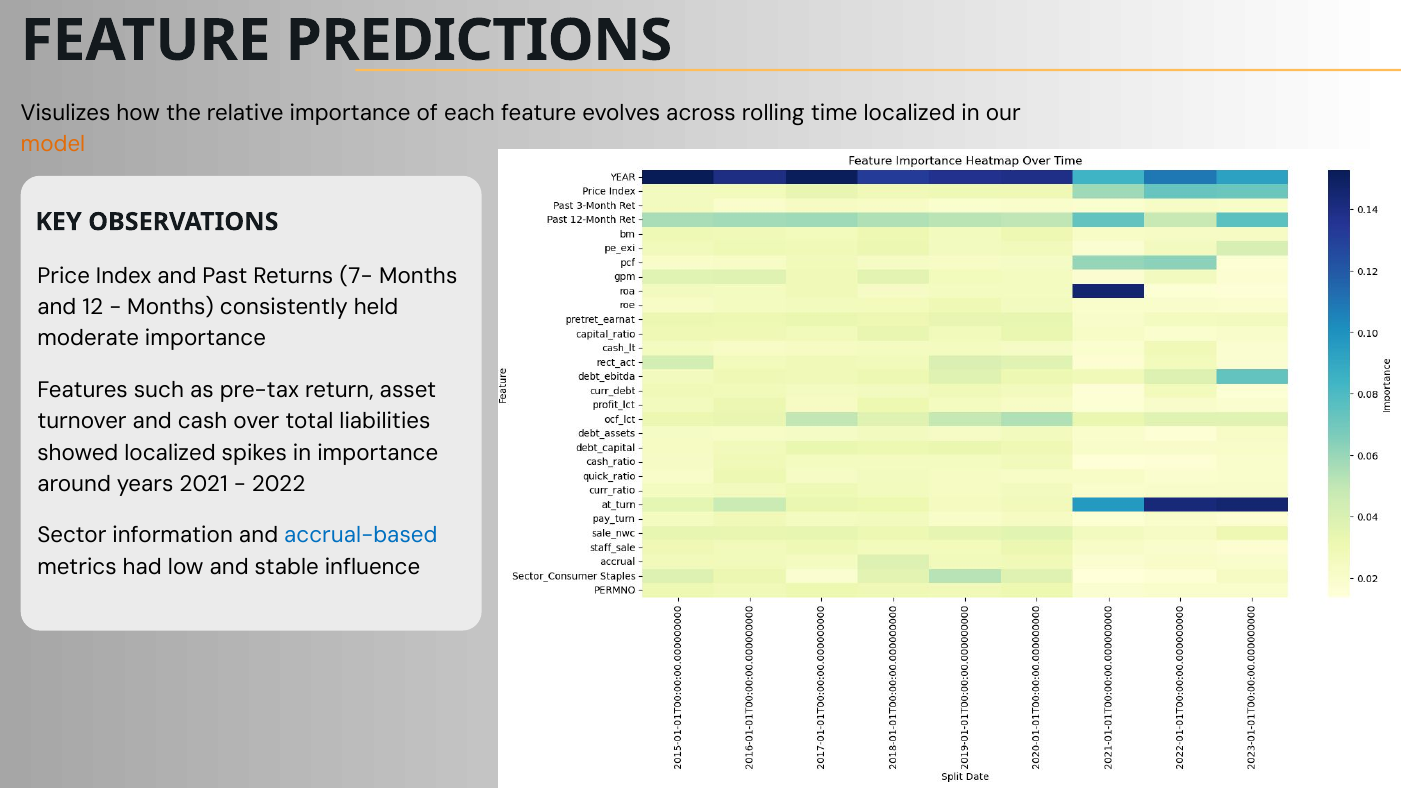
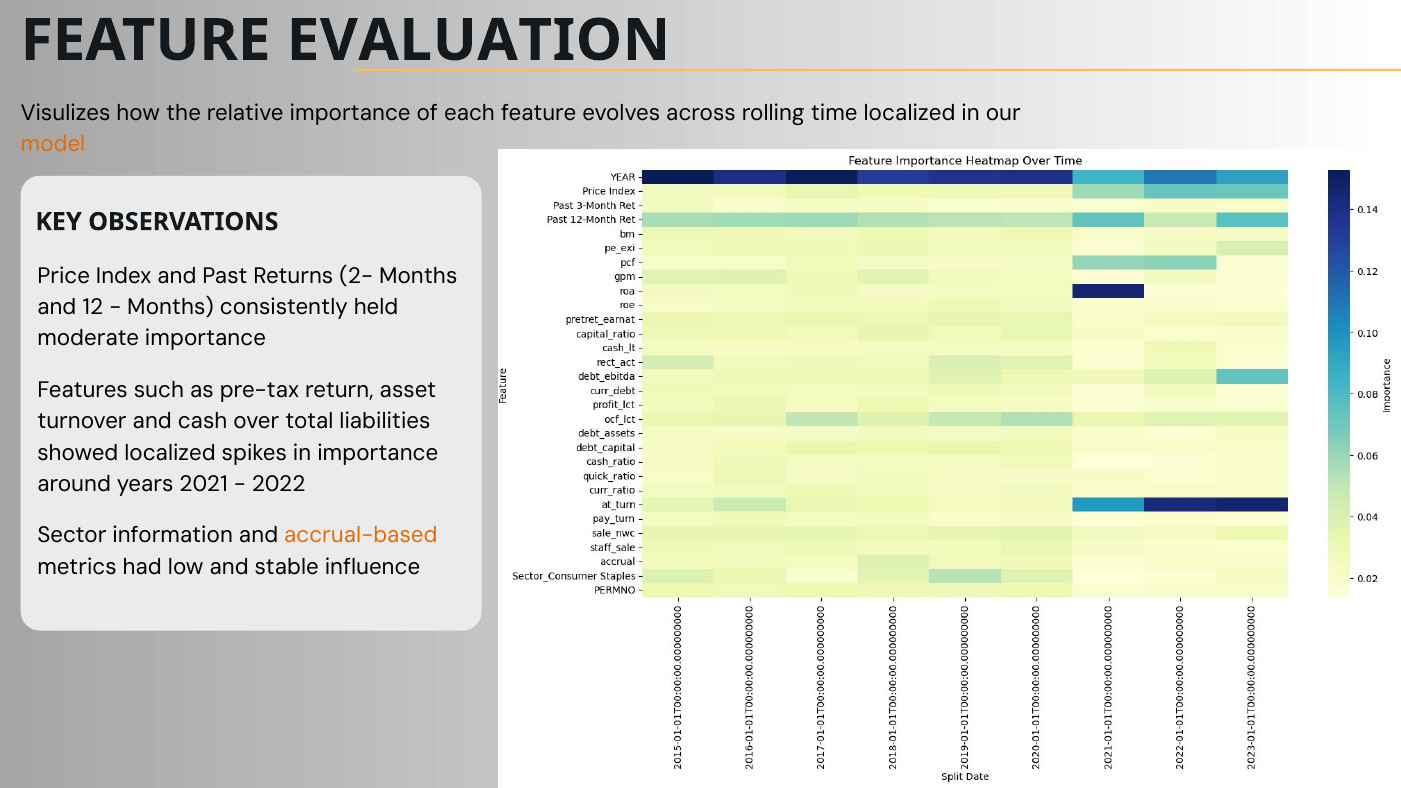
PREDICTIONS: PREDICTIONS -> EVALUATION
7-: 7- -> 2-
accrual-based colour: blue -> orange
